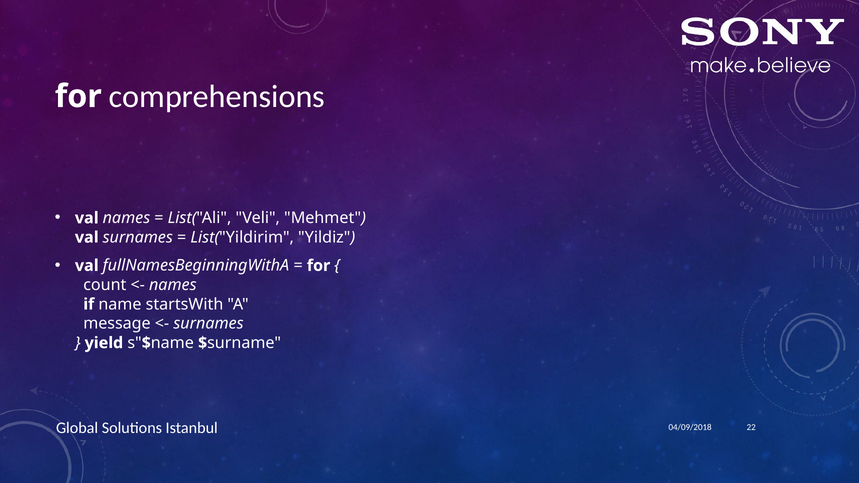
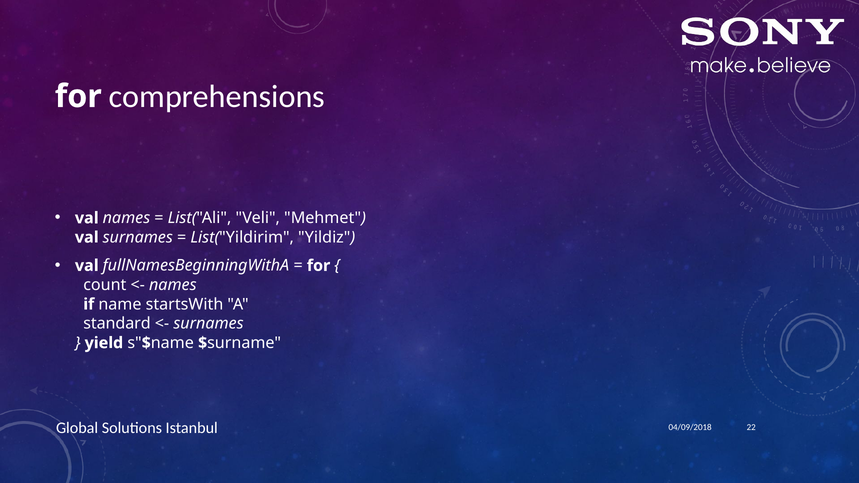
message: message -> standard
